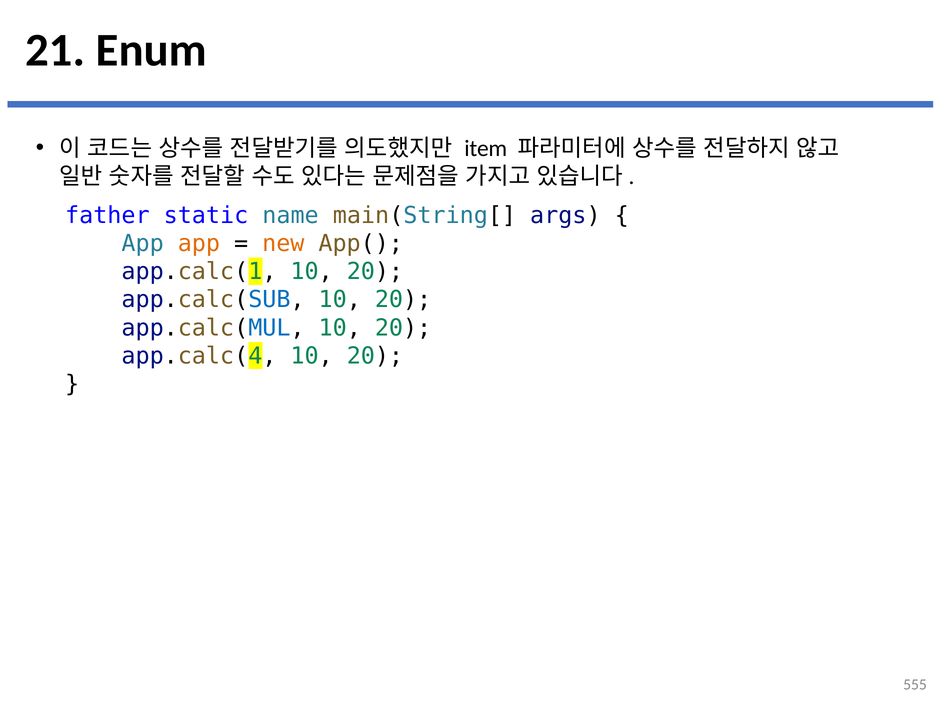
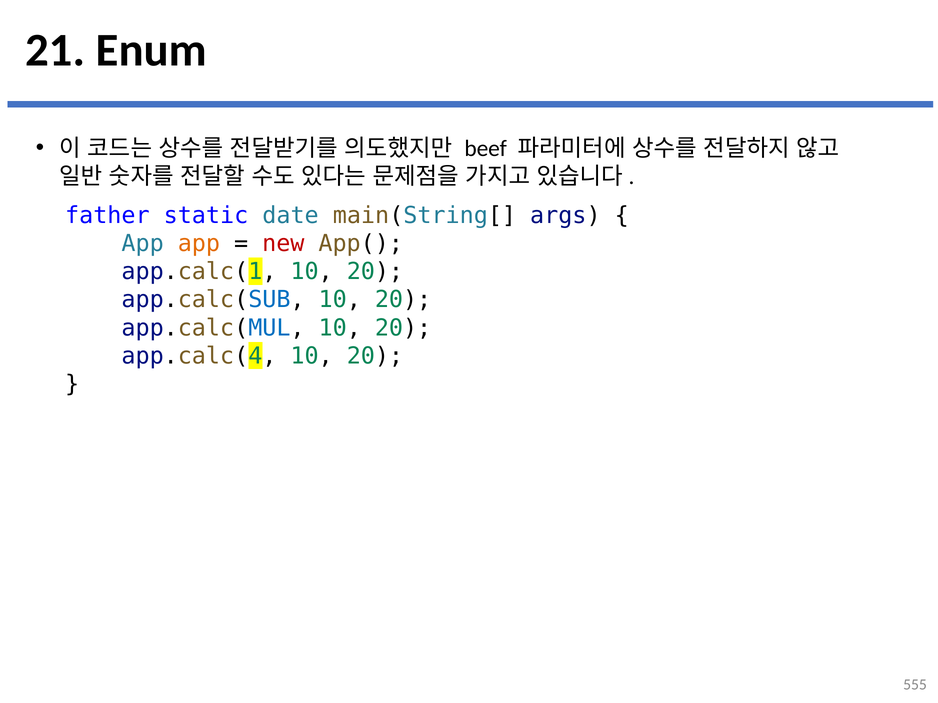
item: item -> beef
name: name -> date
new colour: orange -> red
